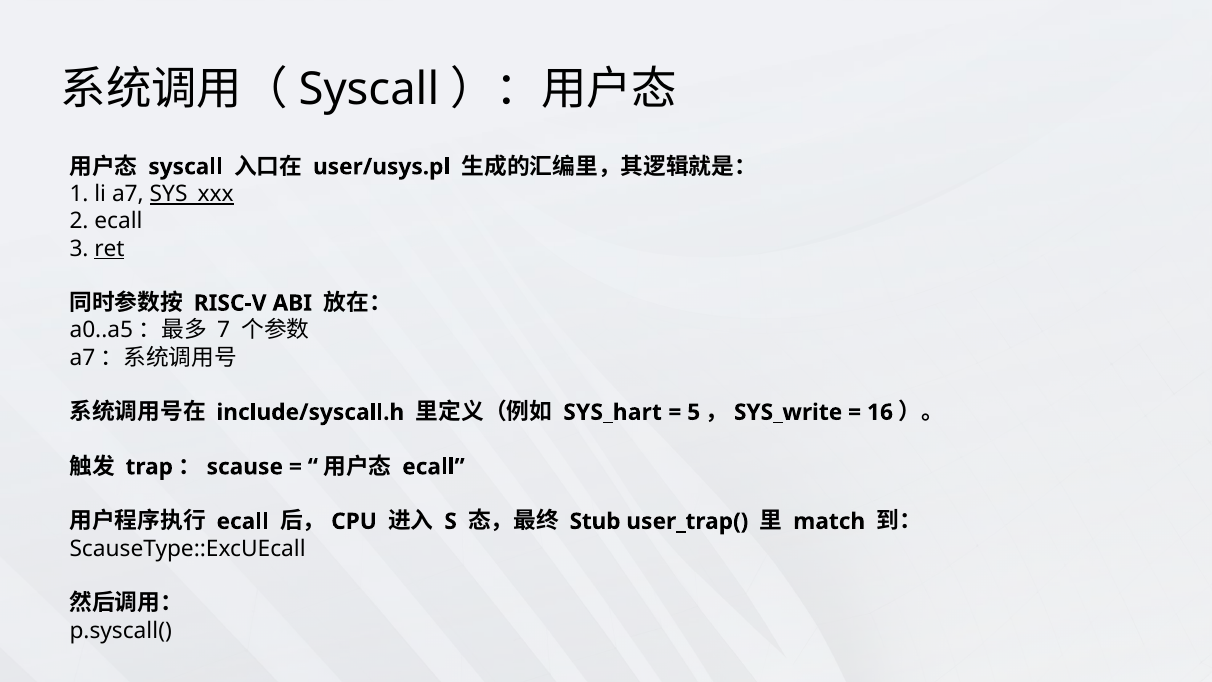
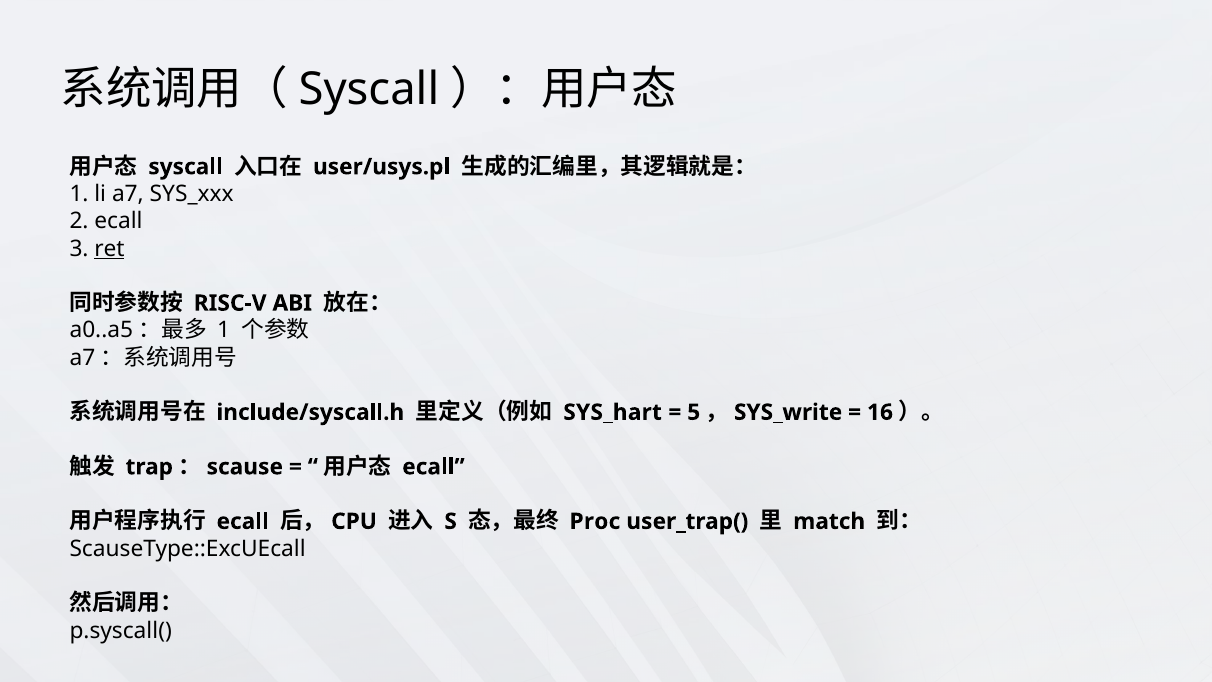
SYS_xxx underline: present -> none
7 at (224, 330): 7 -> 1
Stub: Stub -> Proc
